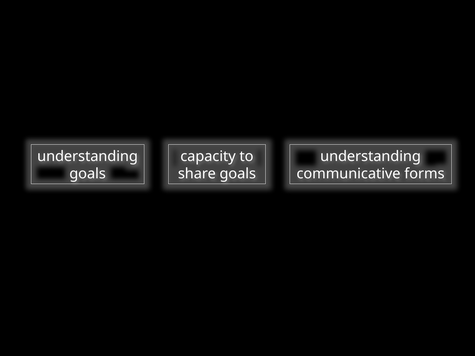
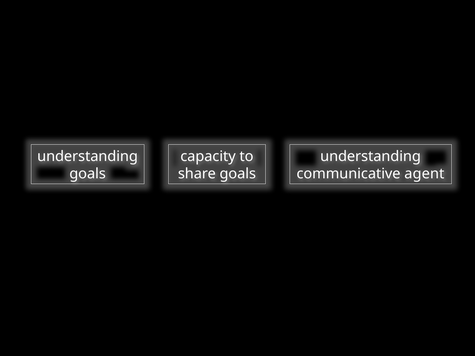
forms: forms -> agent
